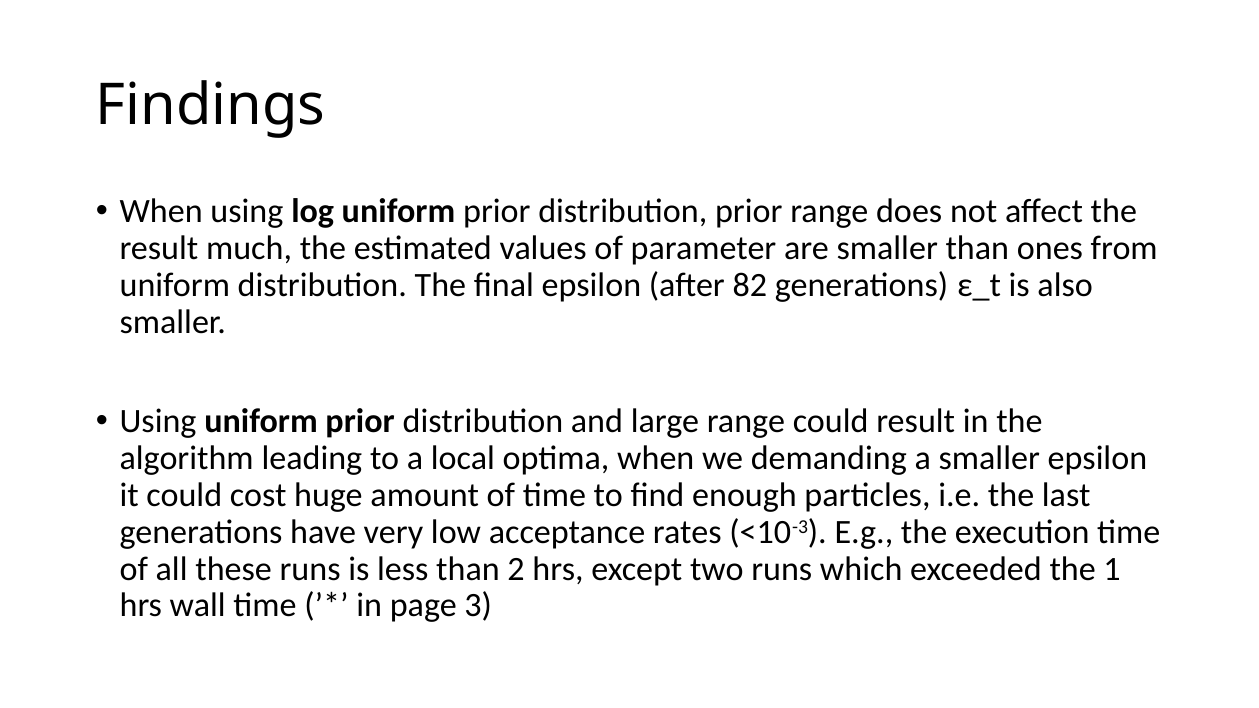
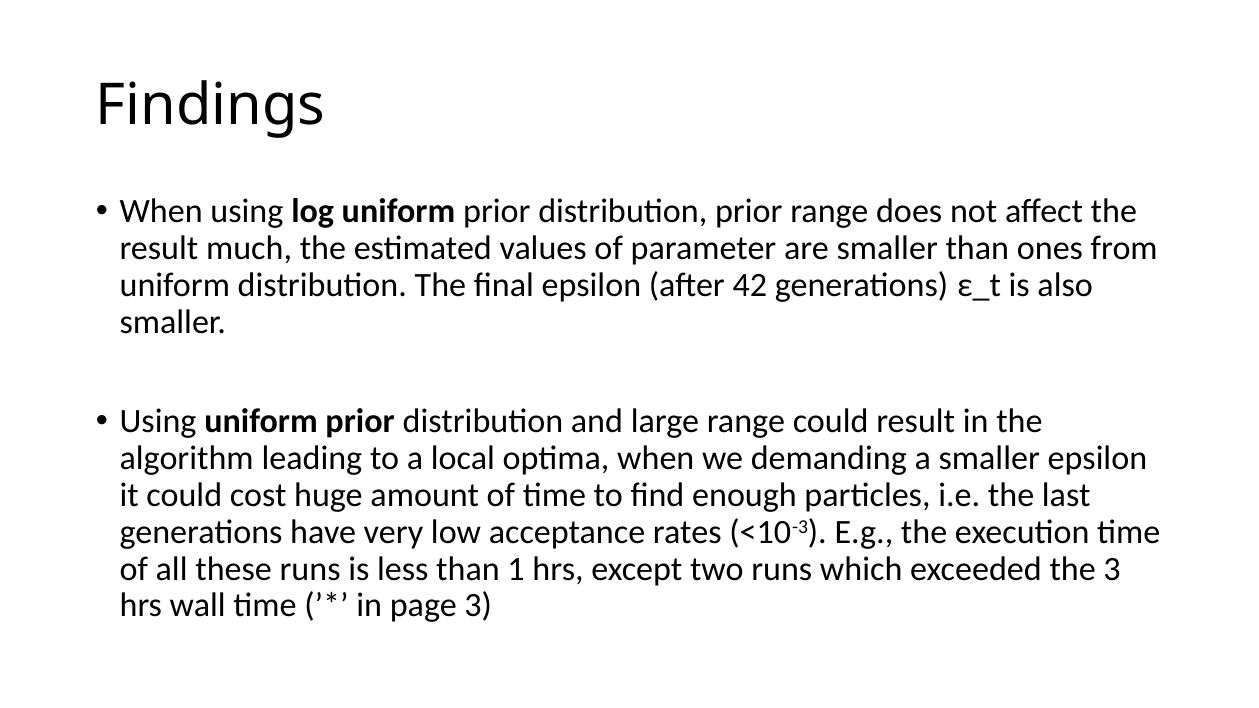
82: 82 -> 42
2: 2 -> 1
the 1: 1 -> 3
